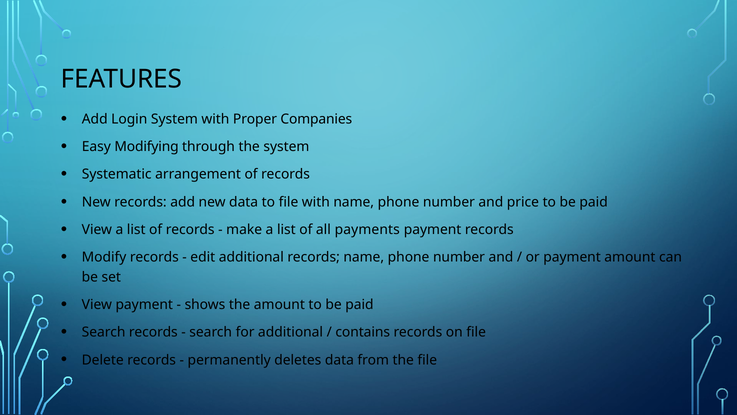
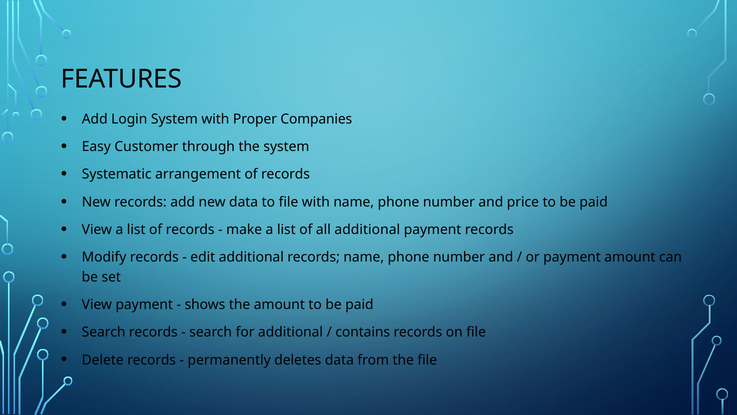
Modifying: Modifying -> Customer
all payments: payments -> additional
